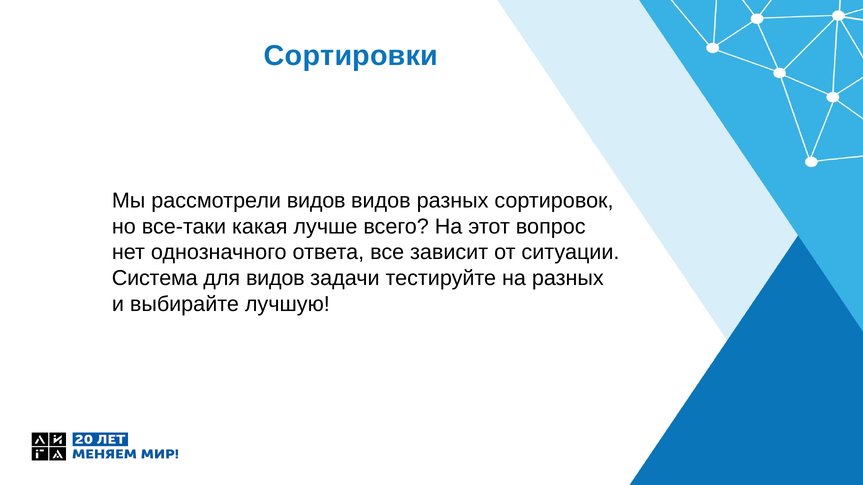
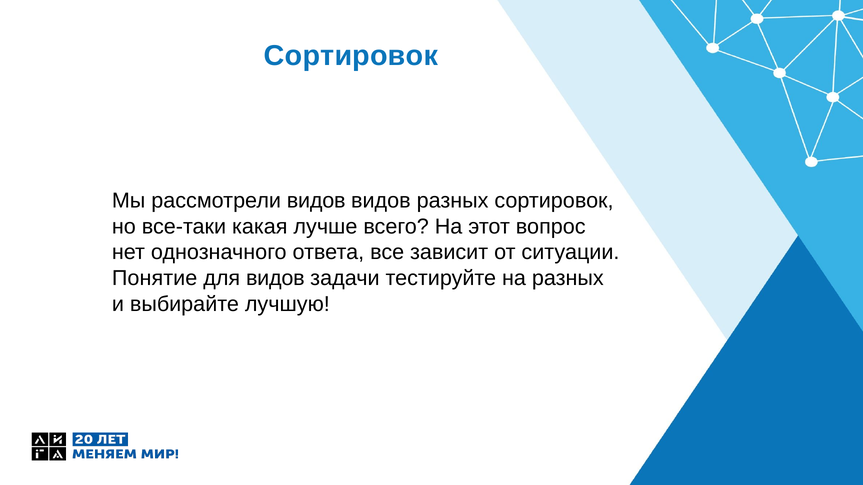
Сортировки at (351, 56): Сортировки -> Сортировок
Система: Система -> Понятие
